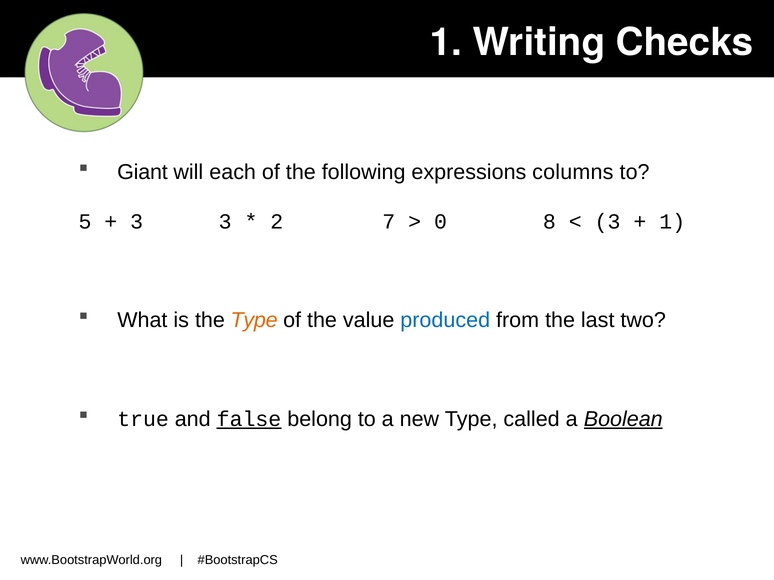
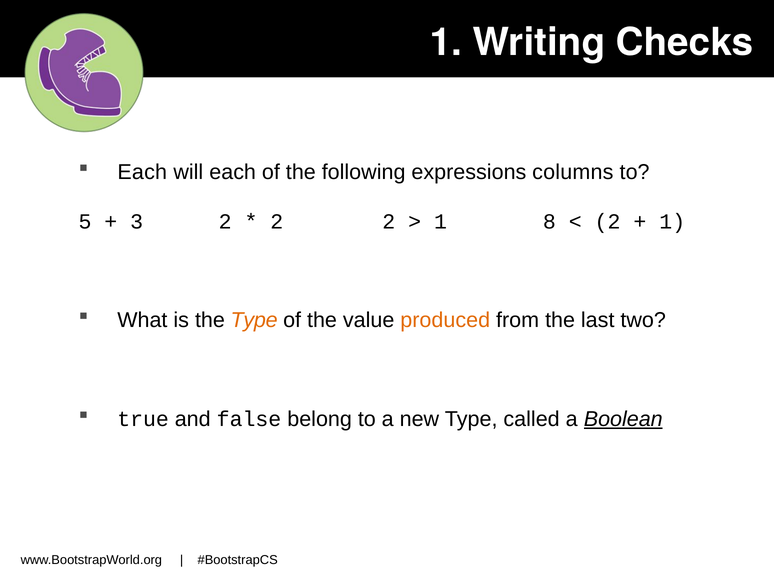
Giant at (142, 172): Giant -> Each
3 3: 3 -> 2
2 7: 7 -> 2
0 at (440, 222): 0 -> 1
3 at (608, 222): 3 -> 2
produced colour: blue -> orange
false underline: present -> none
